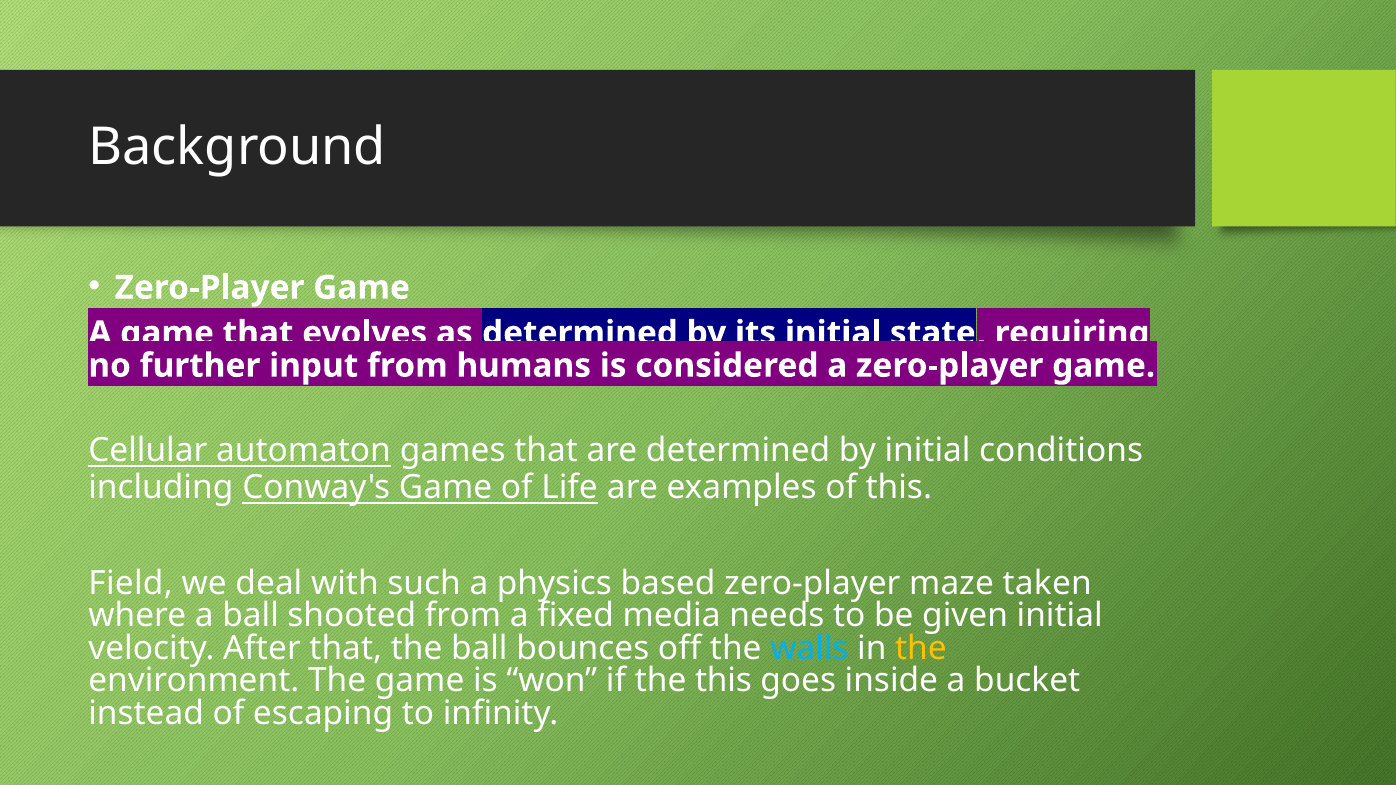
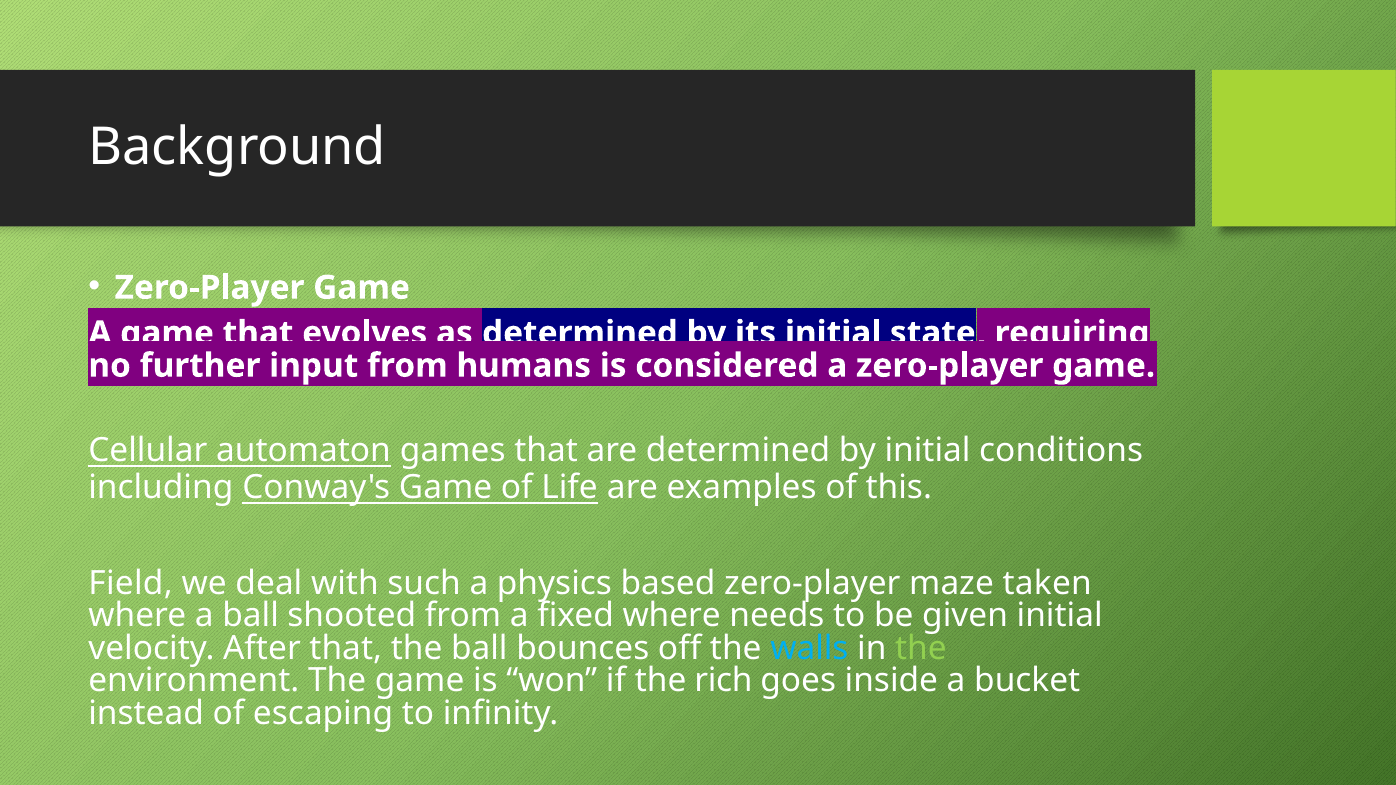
fixed media: media -> where
the at (921, 648) colour: yellow -> light green
the this: this -> rich
